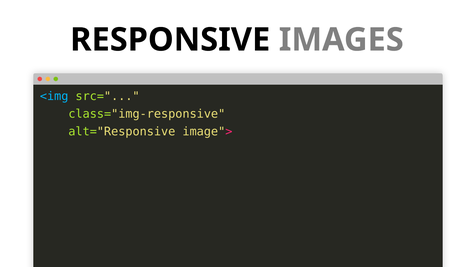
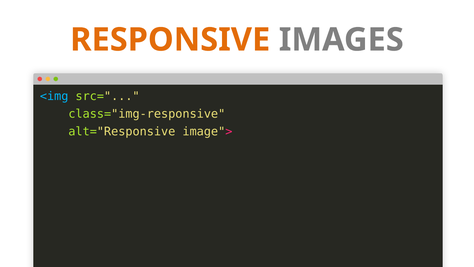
RESPONSIVE colour: black -> orange
